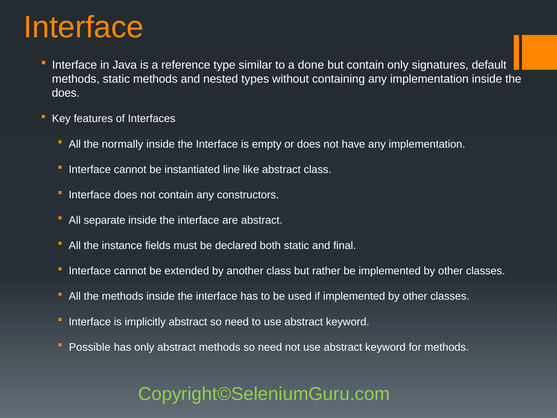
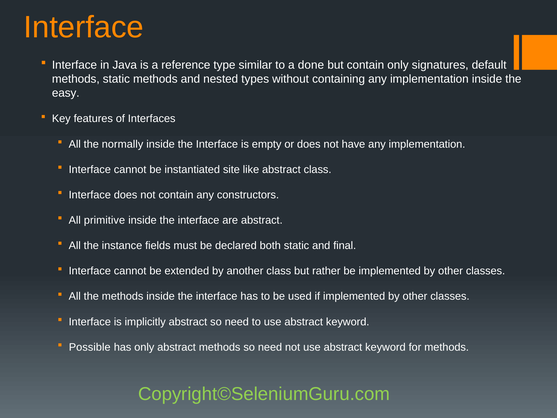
does at (66, 93): does -> easy
line: line -> site
separate: separate -> primitive
